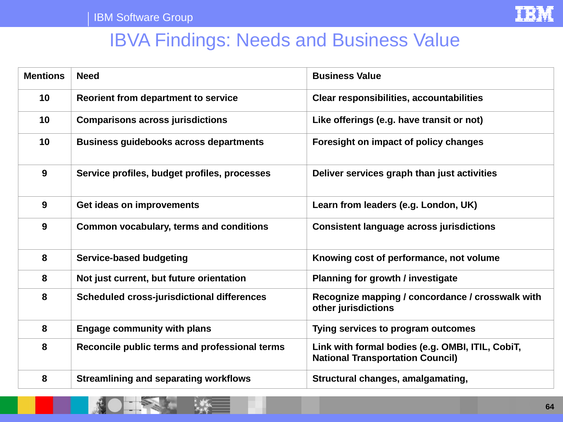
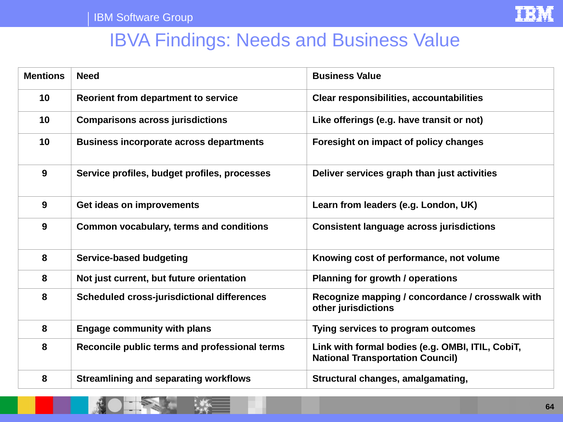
guidebooks: guidebooks -> incorporate
investigate: investigate -> operations
